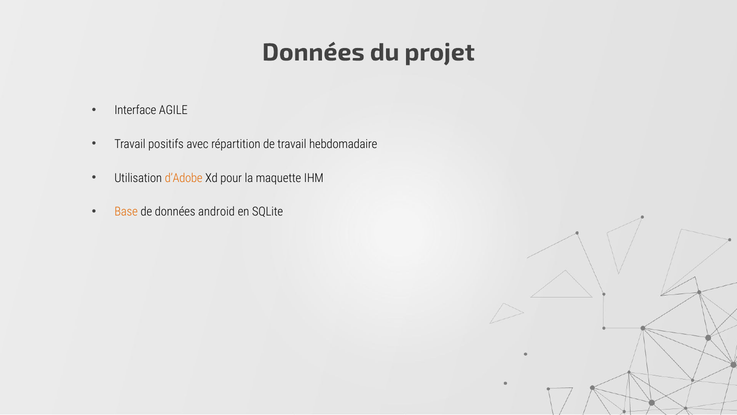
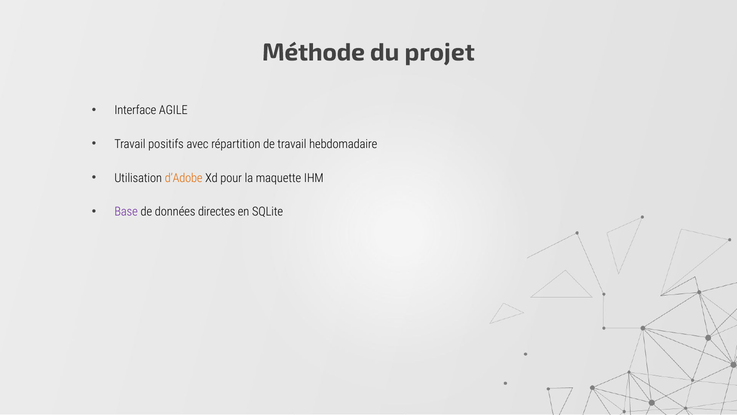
Données at (313, 52): Données -> Méthode
Base colour: orange -> purple
android: android -> directes
